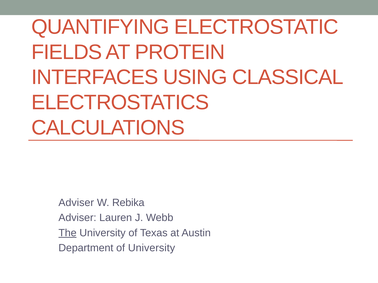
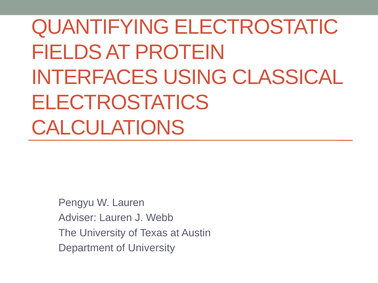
Adviser at (76, 203): Adviser -> Pengyu
W Rebika: Rebika -> Lauren
The underline: present -> none
